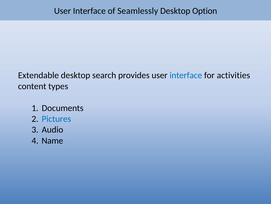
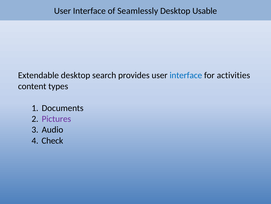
Option: Option -> Usable
Pictures colour: blue -> purple
Name: Name -> Check
